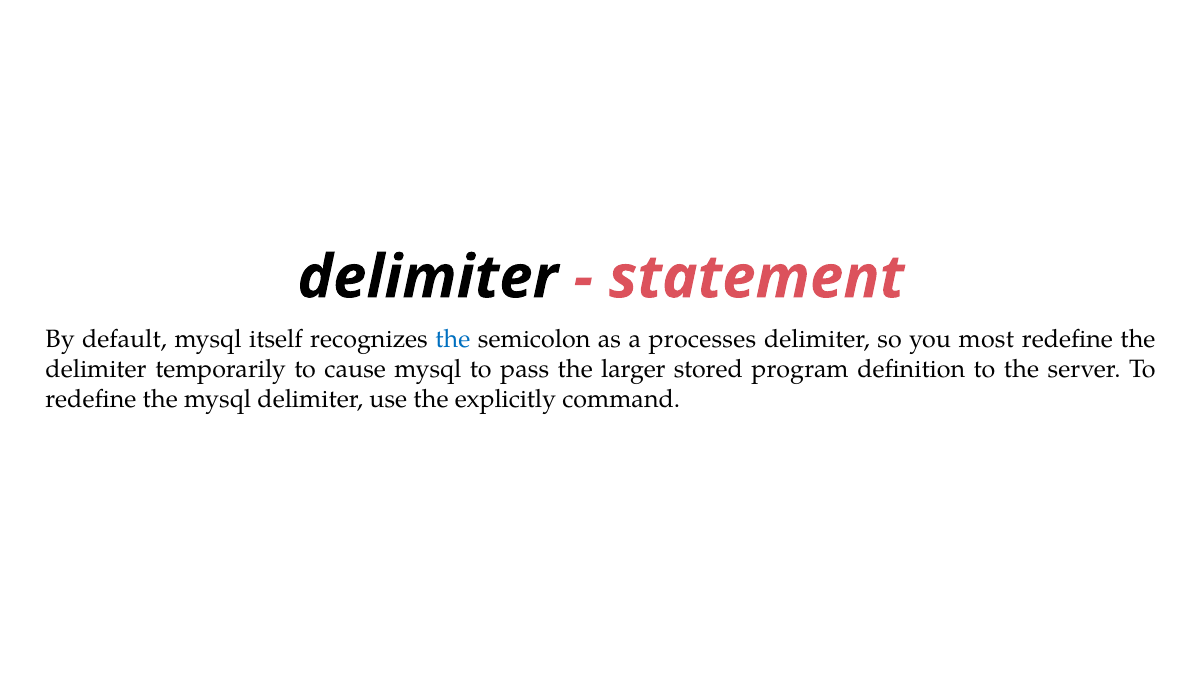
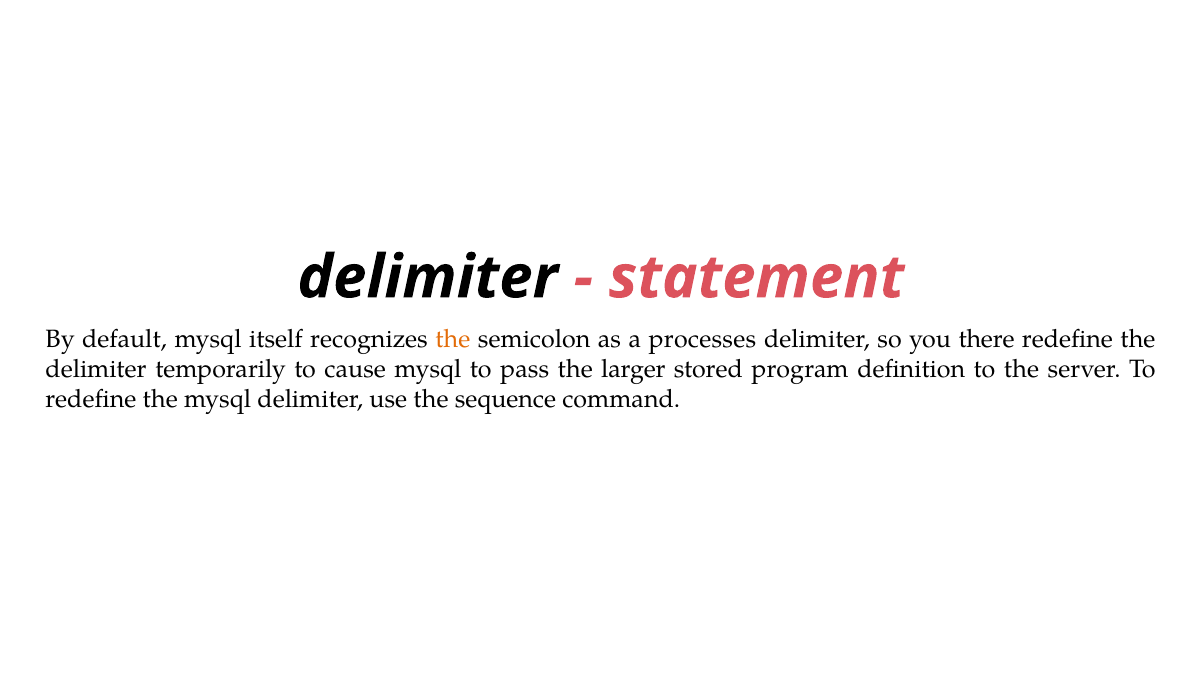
the at (453, 339) colour: blue -> orange
most: most -> there
explicitly: explicitly -> sequence
